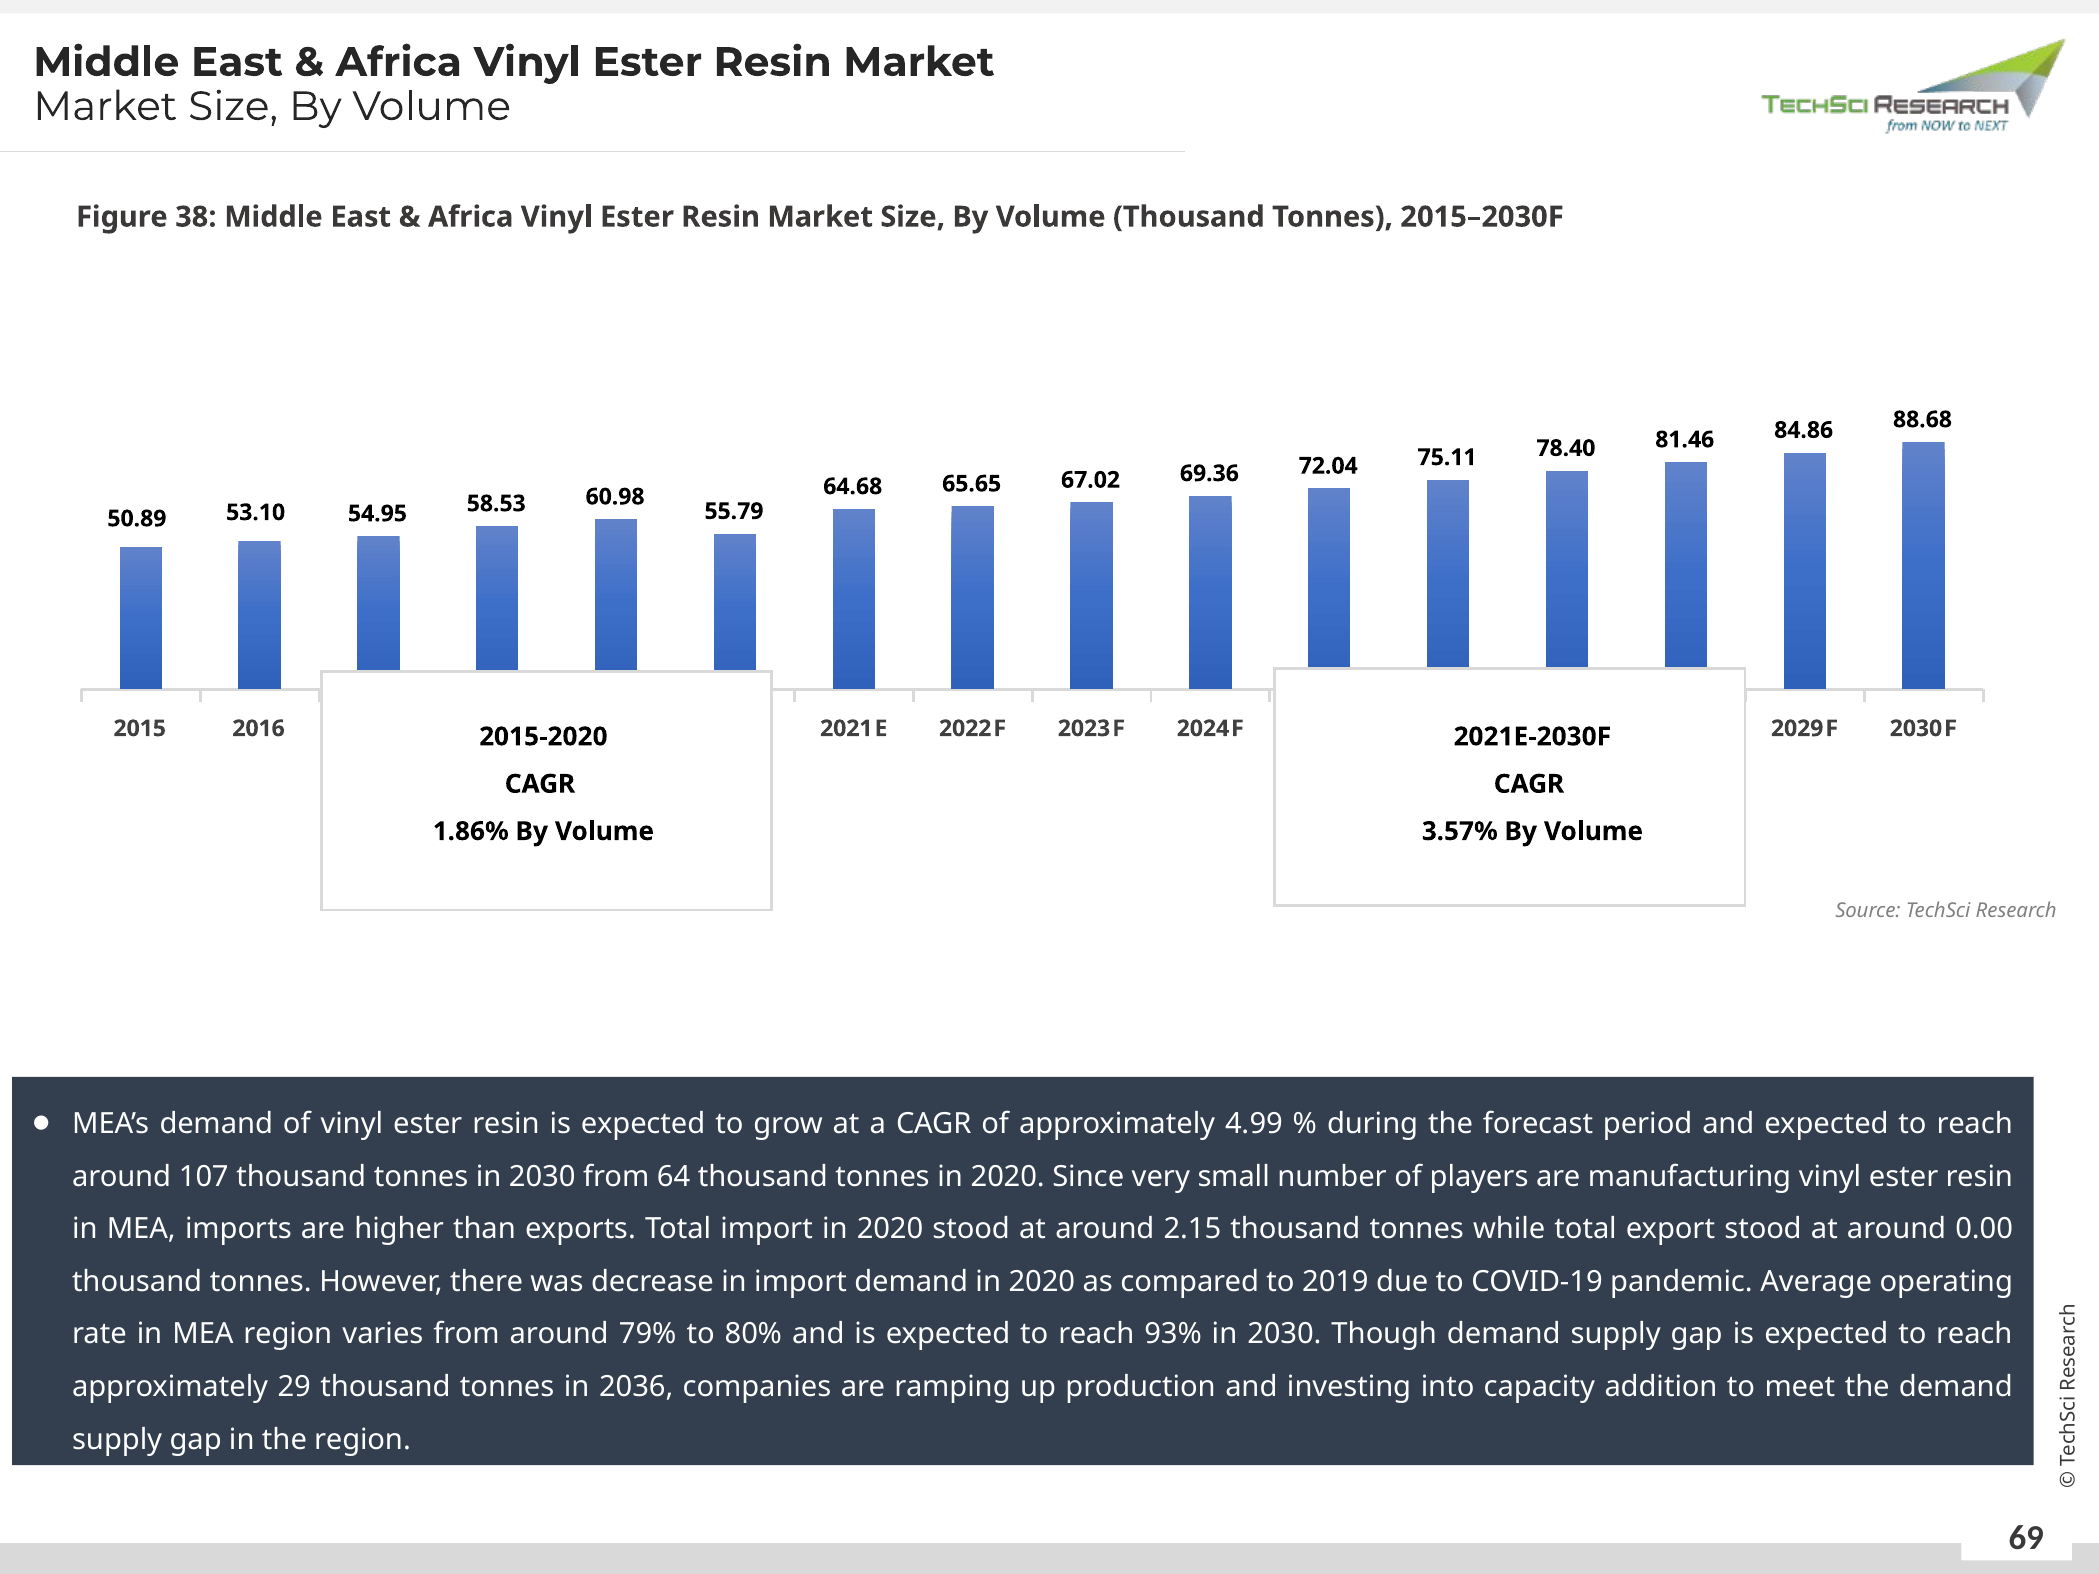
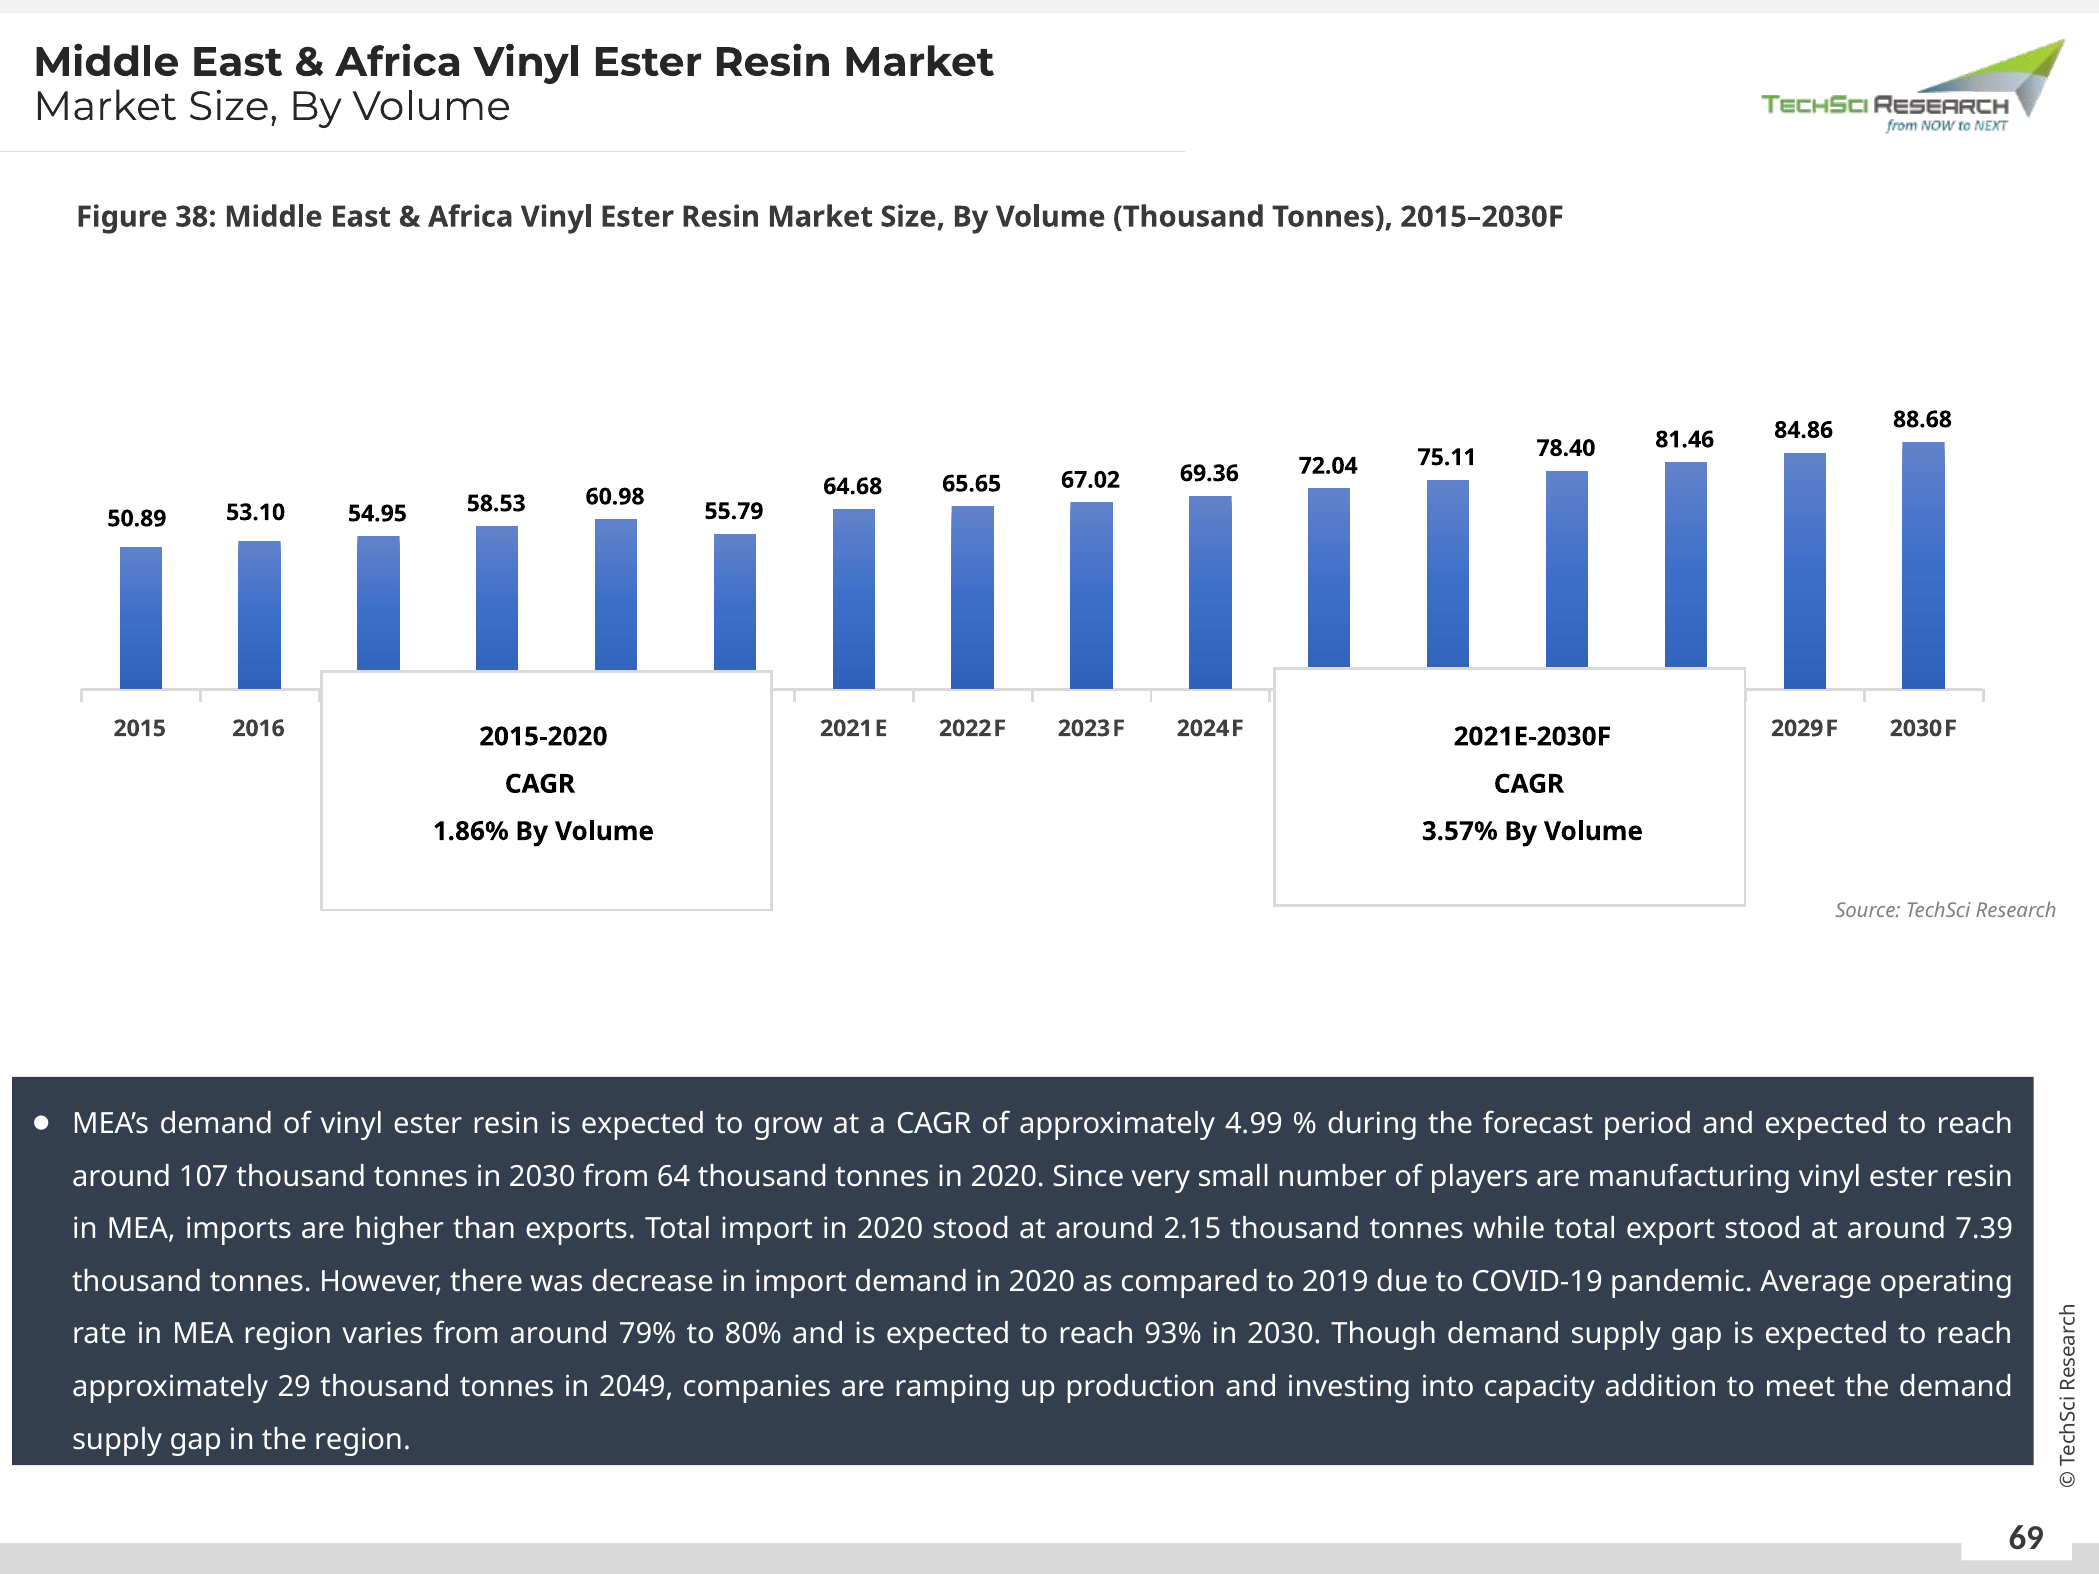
0.00: 0.00 -> 7.39
2036: 2036 -> 2049
